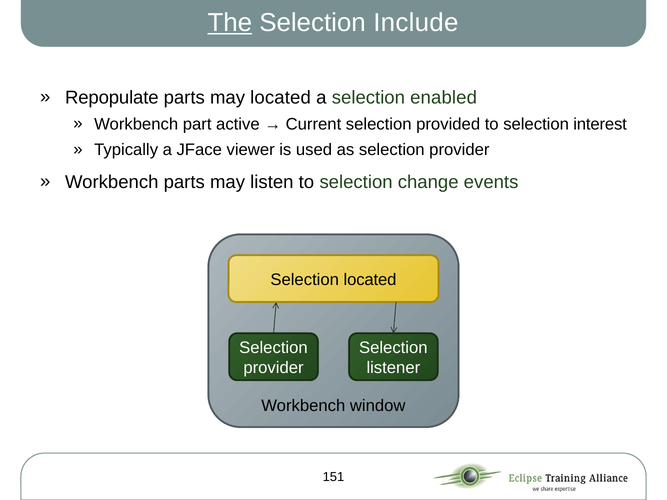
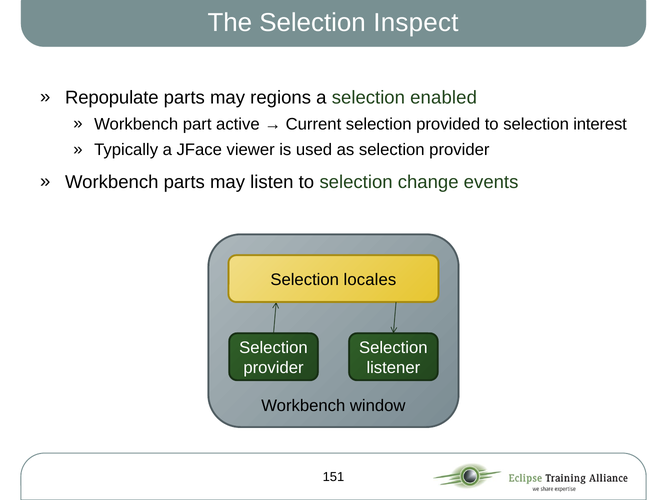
The underline: present -> none
Include: Include -> Inspect
may located: located -> regions
Selection located: located -> locales
